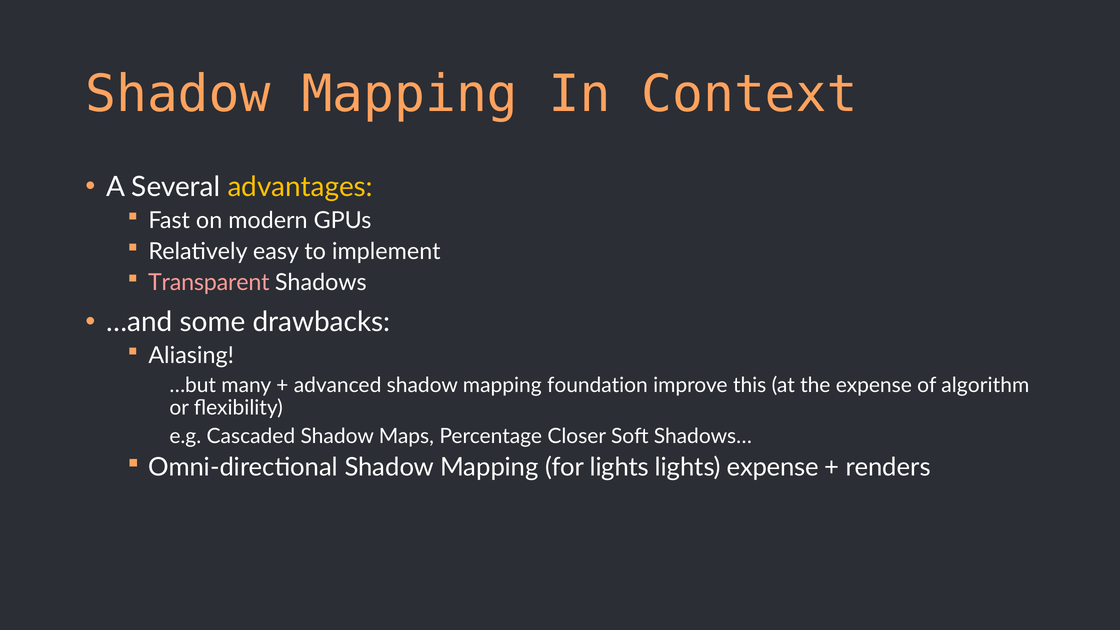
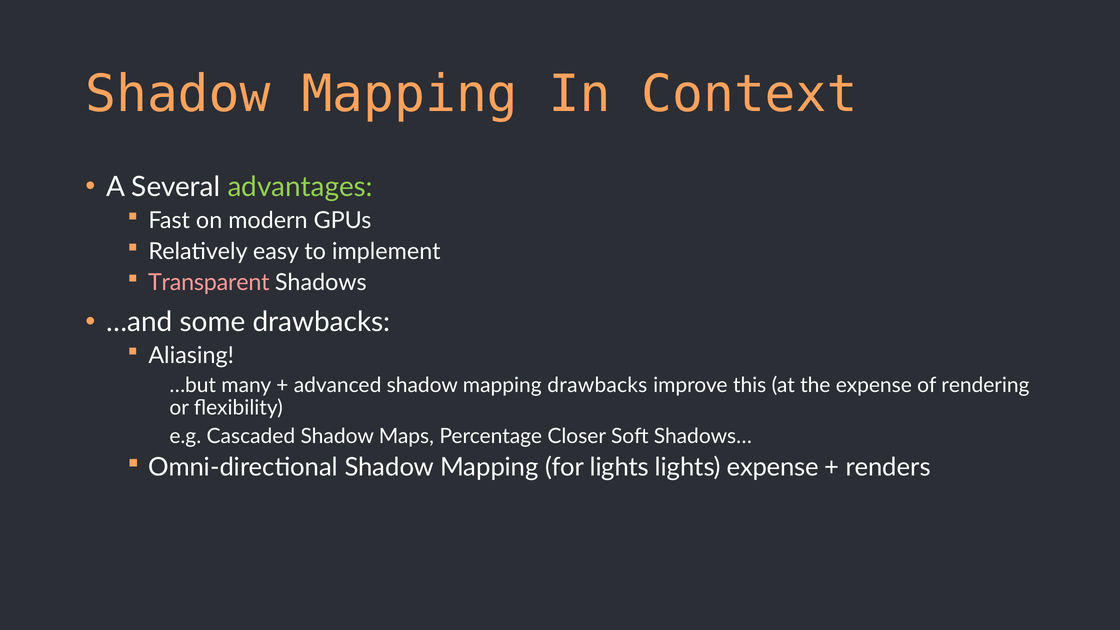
advantages colour: yellow -> light green
mapping foundation: foundation -> drawbacks
algorithm: algorithm -> rendering
